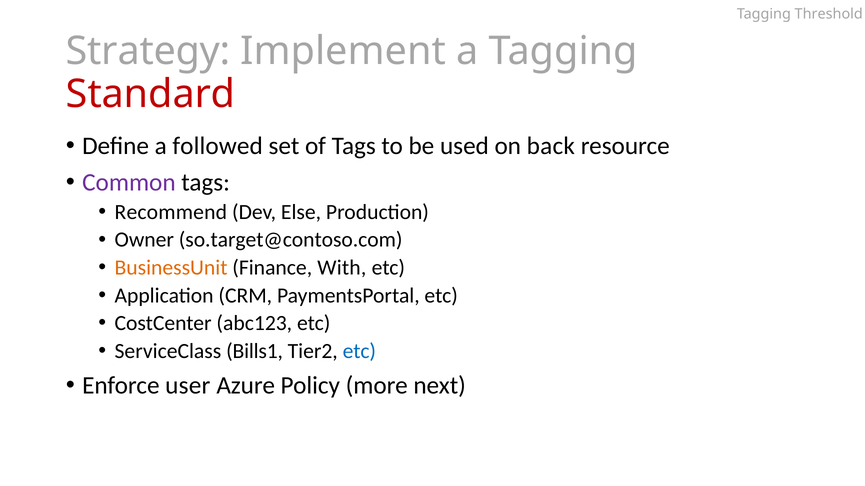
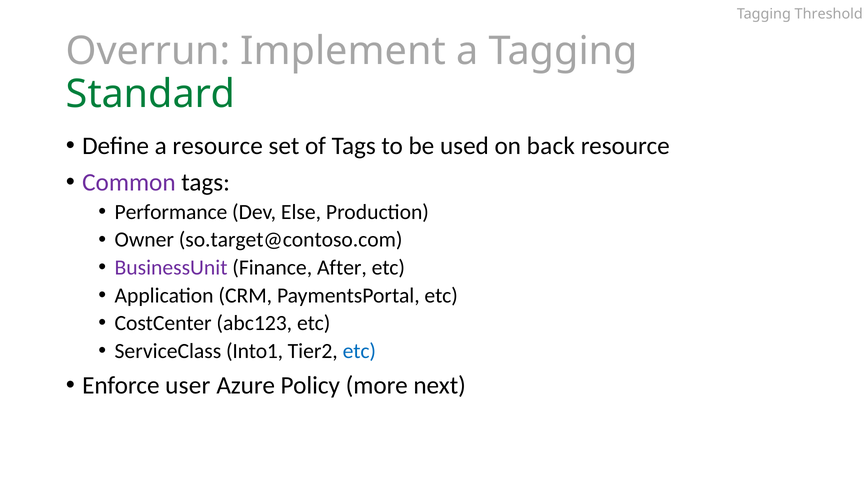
Strategy: Strategy -> Overrun
Standard colour: red -> green
a followed: followed -> resource
Recommend: Recommend -> Performance
BusinessUnit colour: orange -> purple
With: With -> After
Bills1: Bills1 -> Into1
